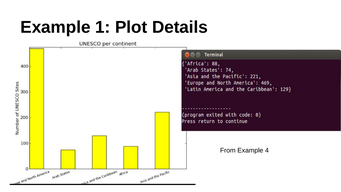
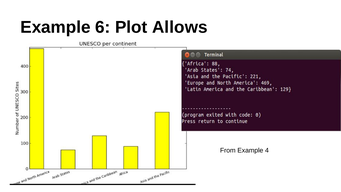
1: 1 -> 6
Details: Details -> Allows
